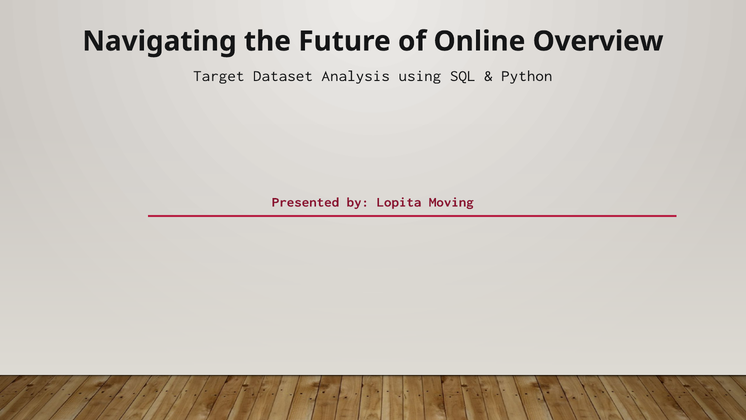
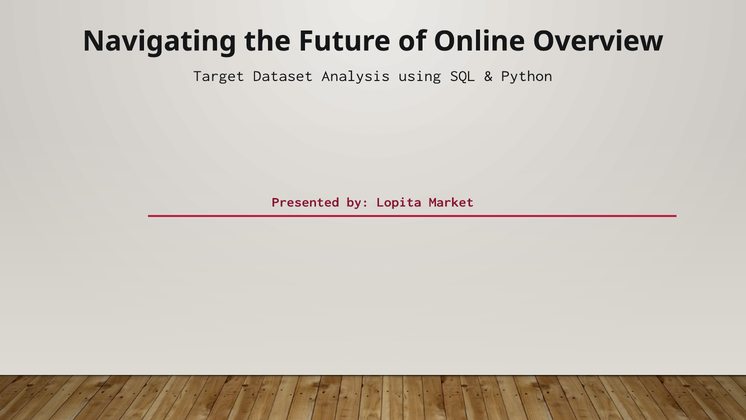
Moving: Moving -> Market
